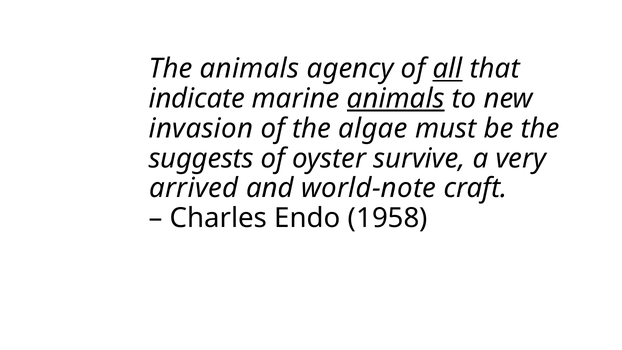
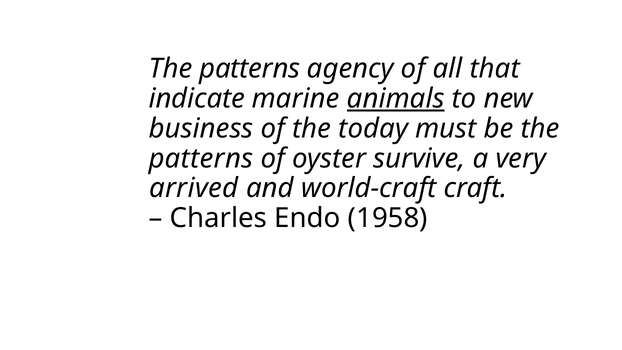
animals at (249, 69): animals -> patterns
all underline: present -> none
invasion: invasion -> business
algae: algae -> today
suggests at (201, 158): suggests -> patterns
world-note: world-note -> world-craft
